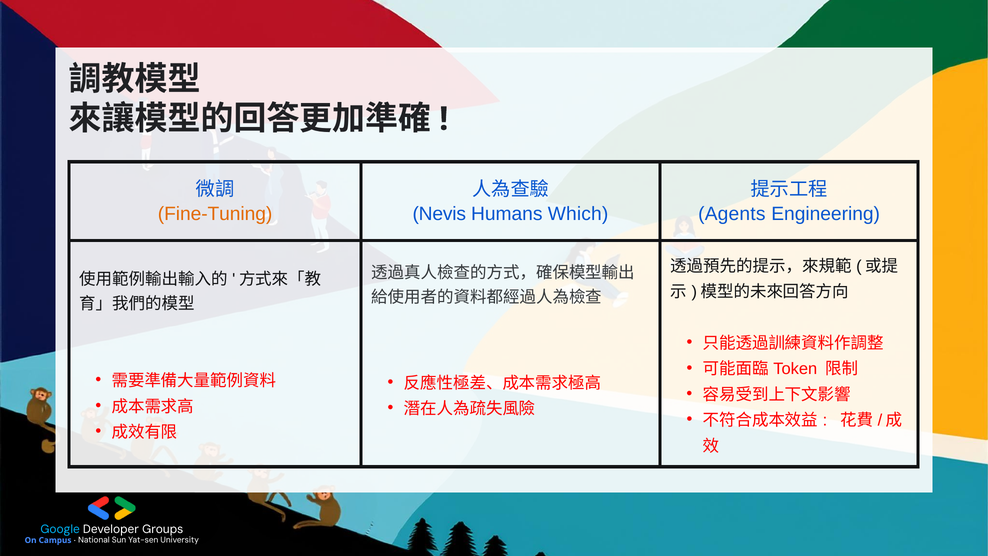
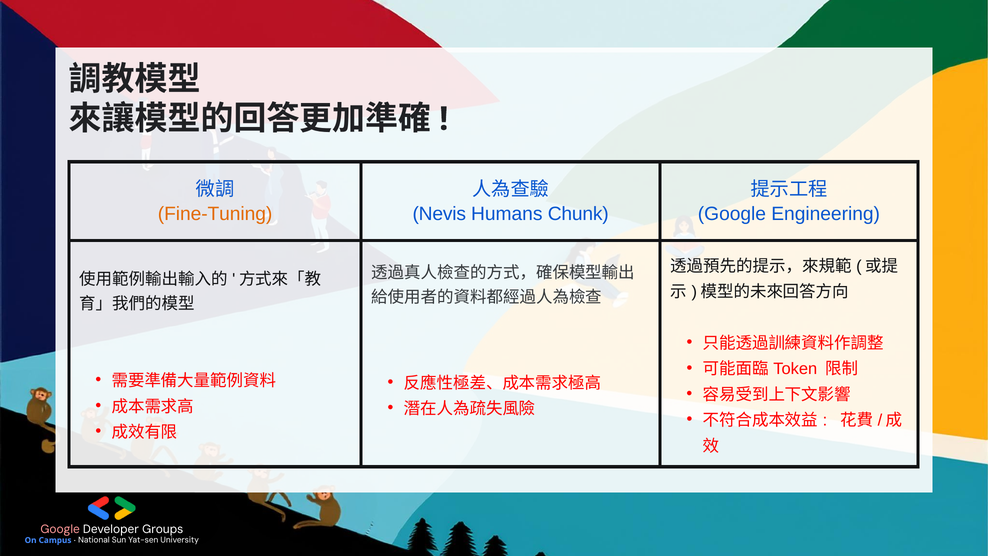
Which: Which -> Chunk
Agents at (732, 214): Agents -> Google
Google at (60, 529) colour: light blue -> pink
